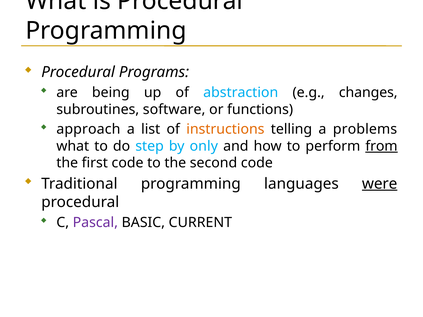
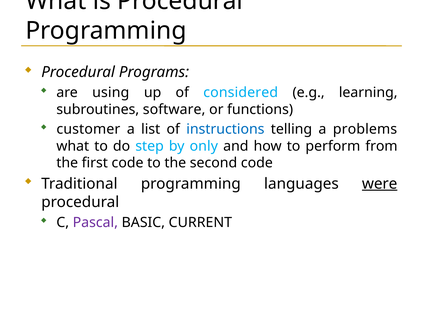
being: being -> using
abstraction: abstraction -> considered
changes: changes -> learning
approach: approach -> customer
instructions colour: orange -> blue
from underline: present -> none
